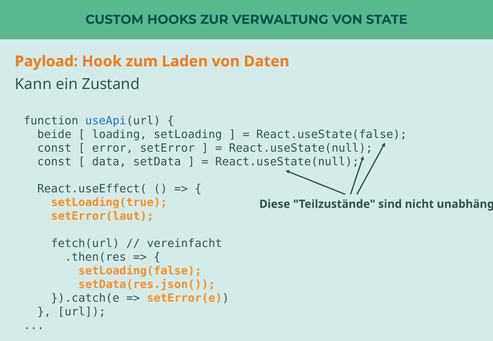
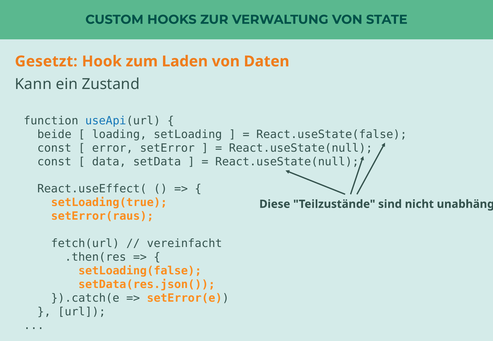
Payload: Payload -> Gesetzt
setError(laut: setError(laut -> setError(raus
